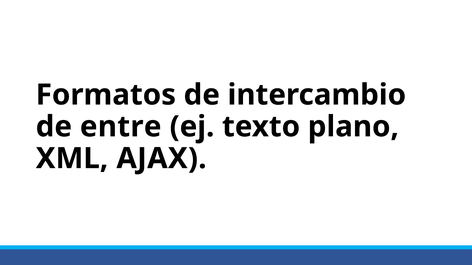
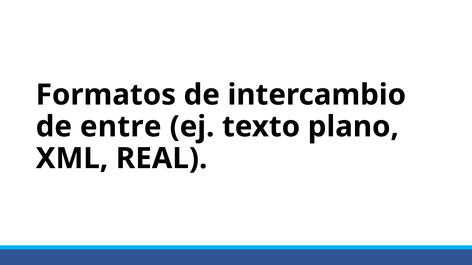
AJAX: AJAX -> REAL
